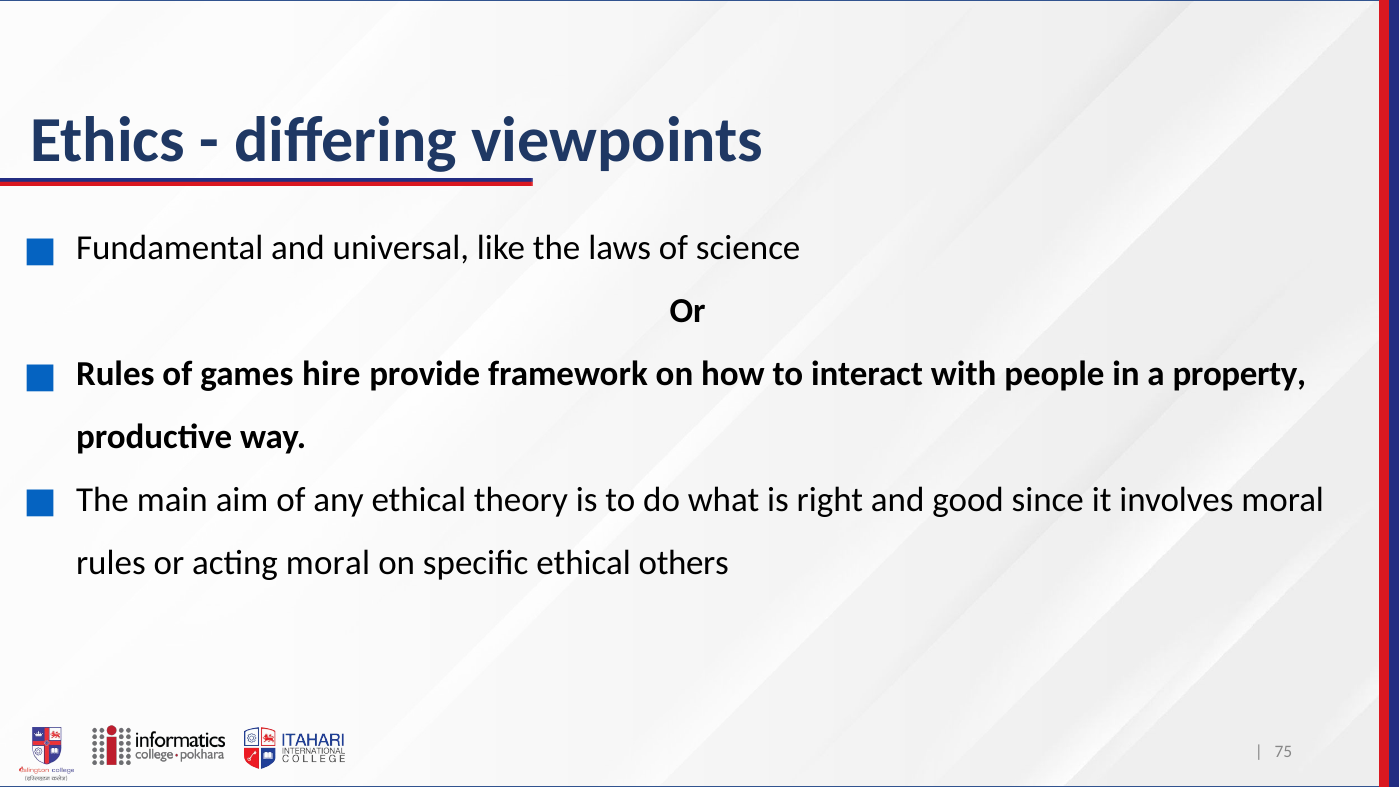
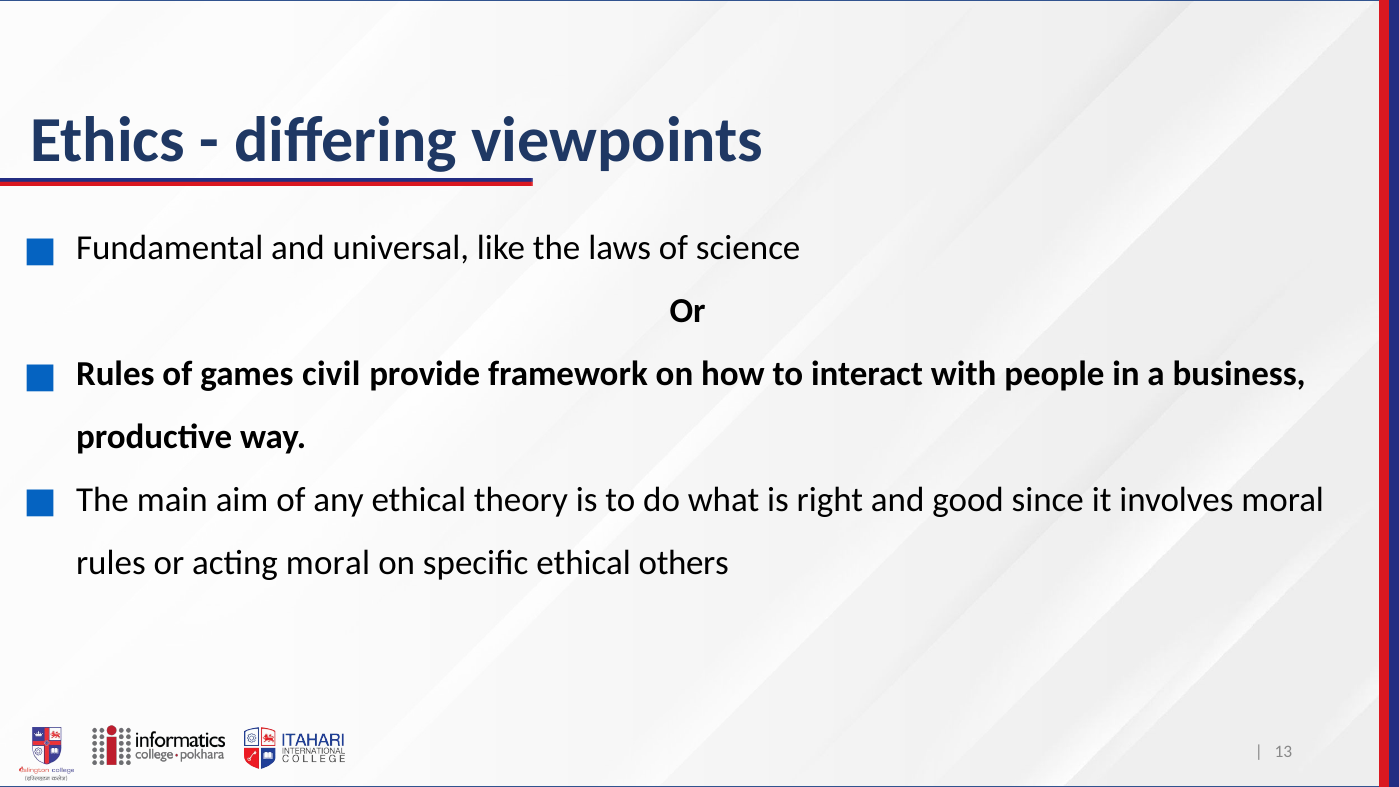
hire: hire -> civil
property: property -> business
75: 75 -> 13
